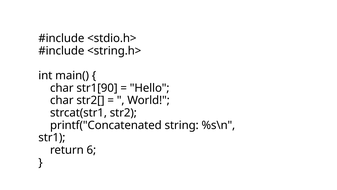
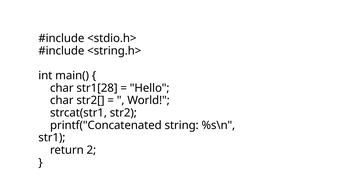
str1[90: str1[90 -> str1[28
6: 6 -> 2
